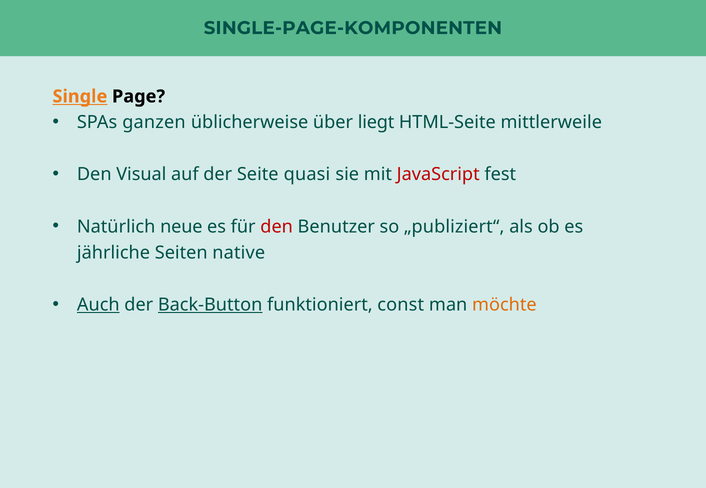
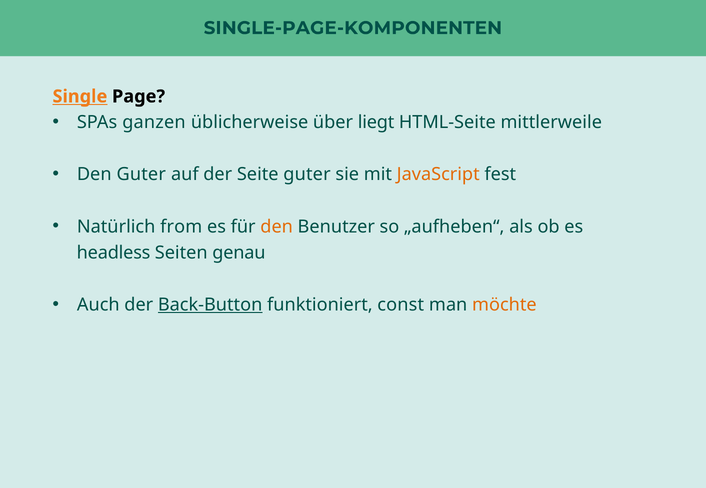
Den Visual: Visual -> Guter
Seite quasi: quasi -> guter
JavaScript colour: red -> orange
neue: neue -> from
den at (277, 227) colour: red -> orange
„publiziert“: „publiziert“ -> „aufheben“
jährliche: jährliche -> headless
native: native -> genau
Auch underline: present -> none
